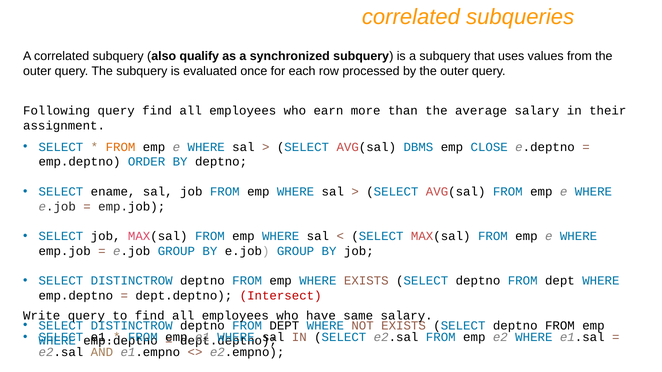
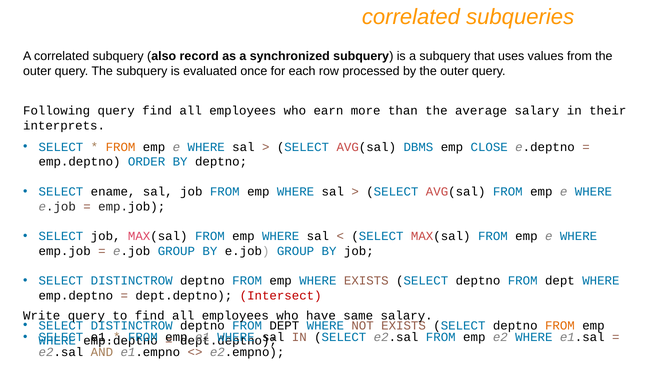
qualify: qualify -> record
assignment: assignment -> interprets
FROM at (560, 326) colour: black -> orange
